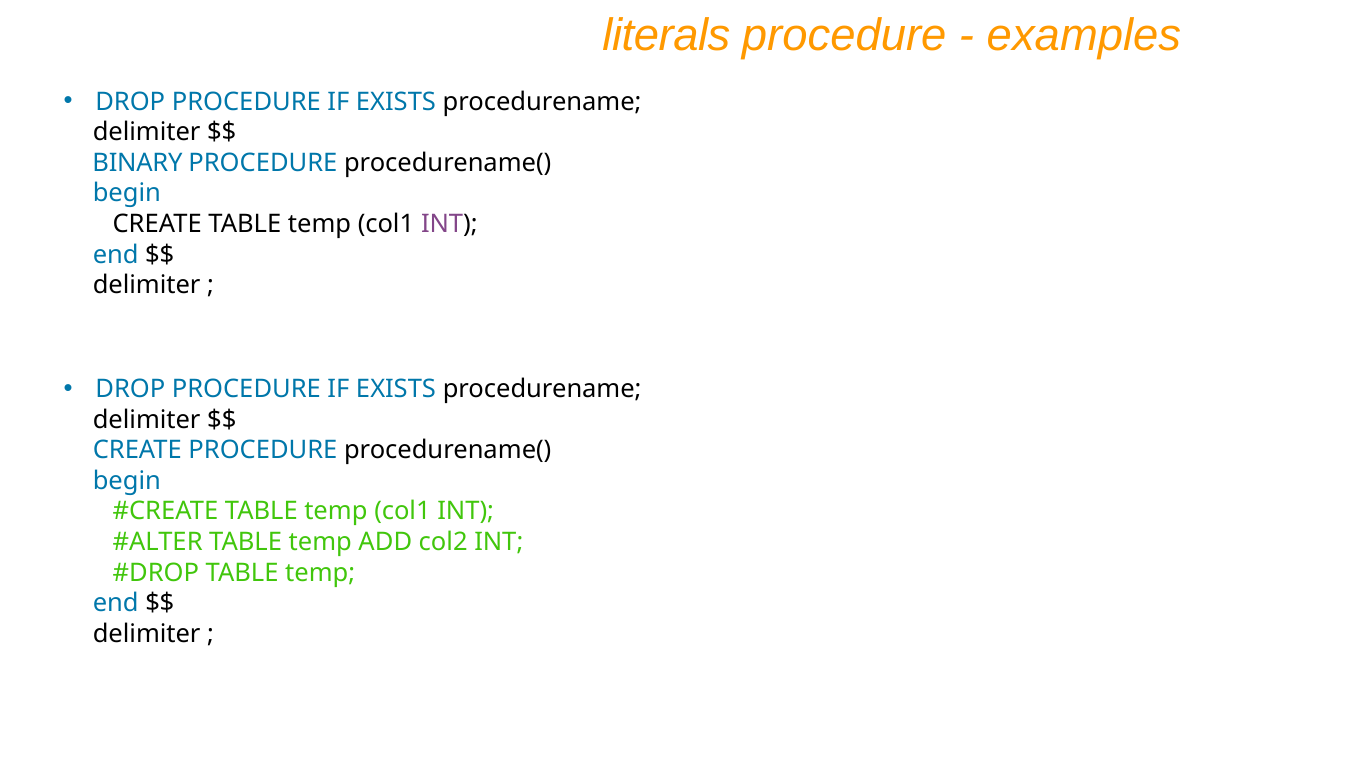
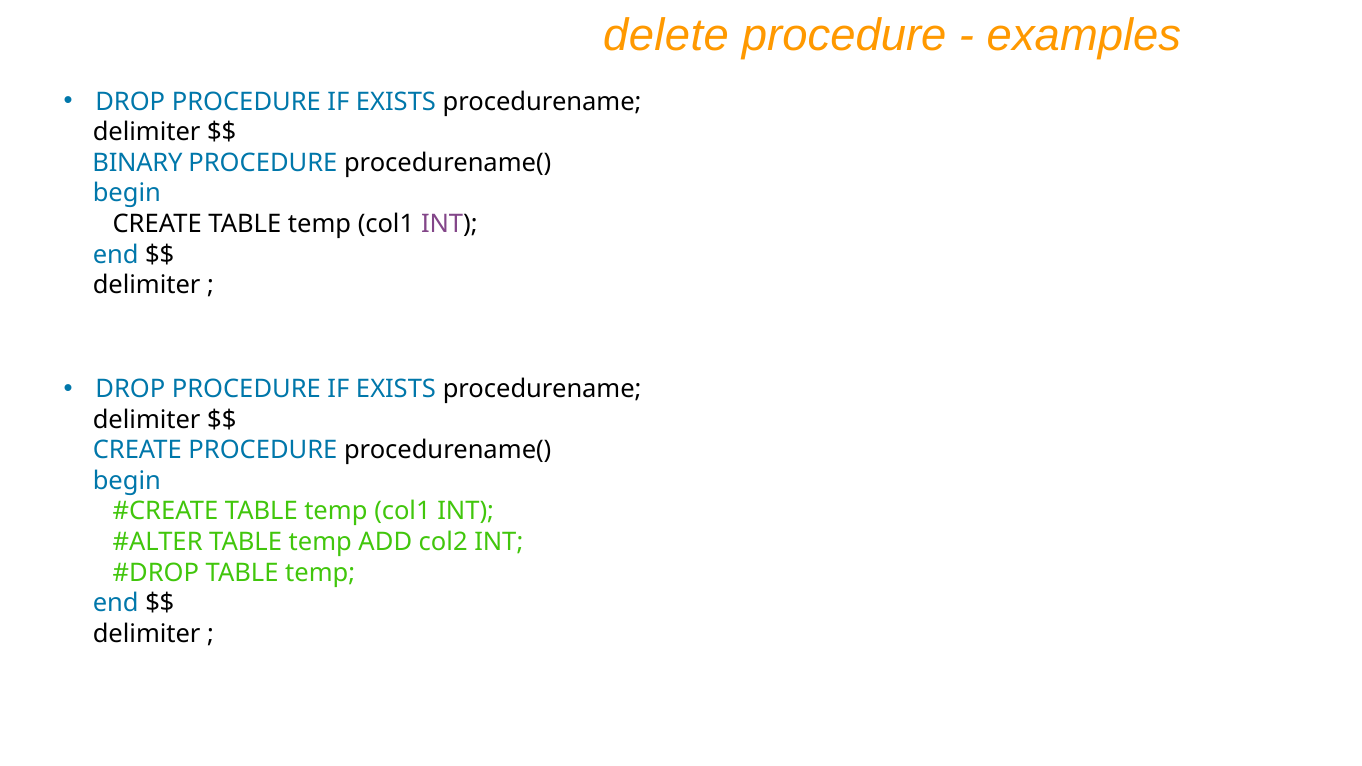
literals: literals -> delete
